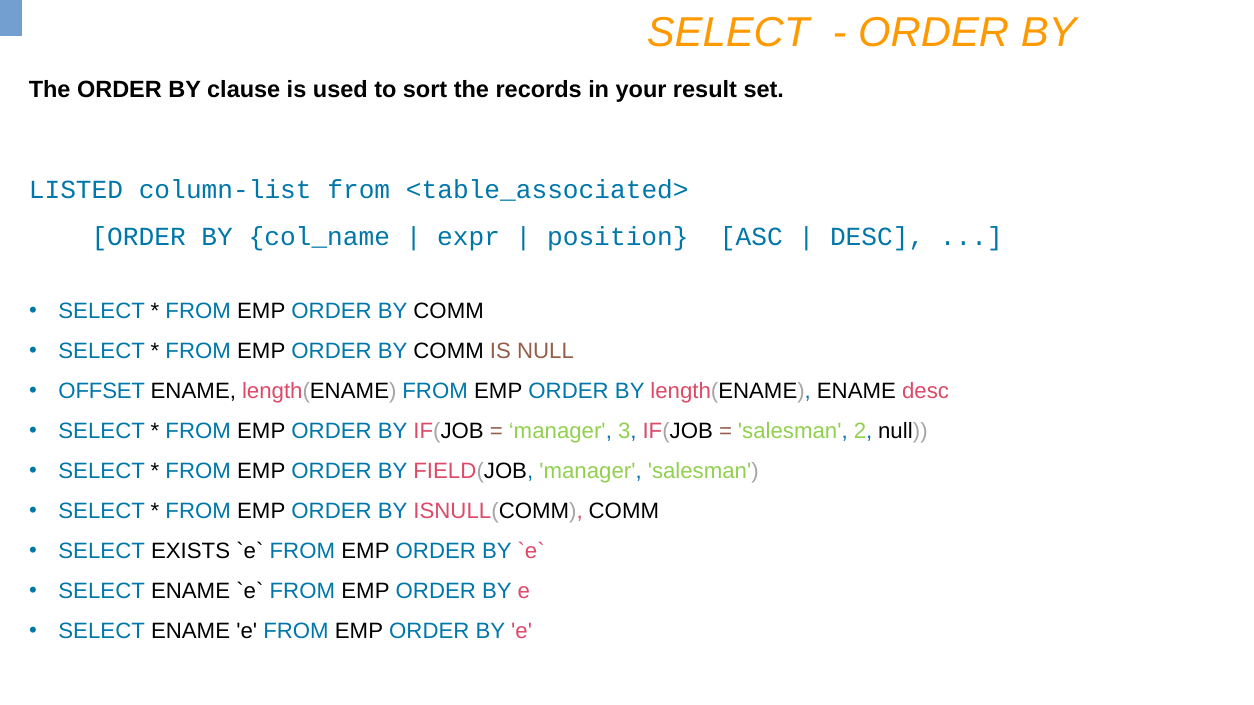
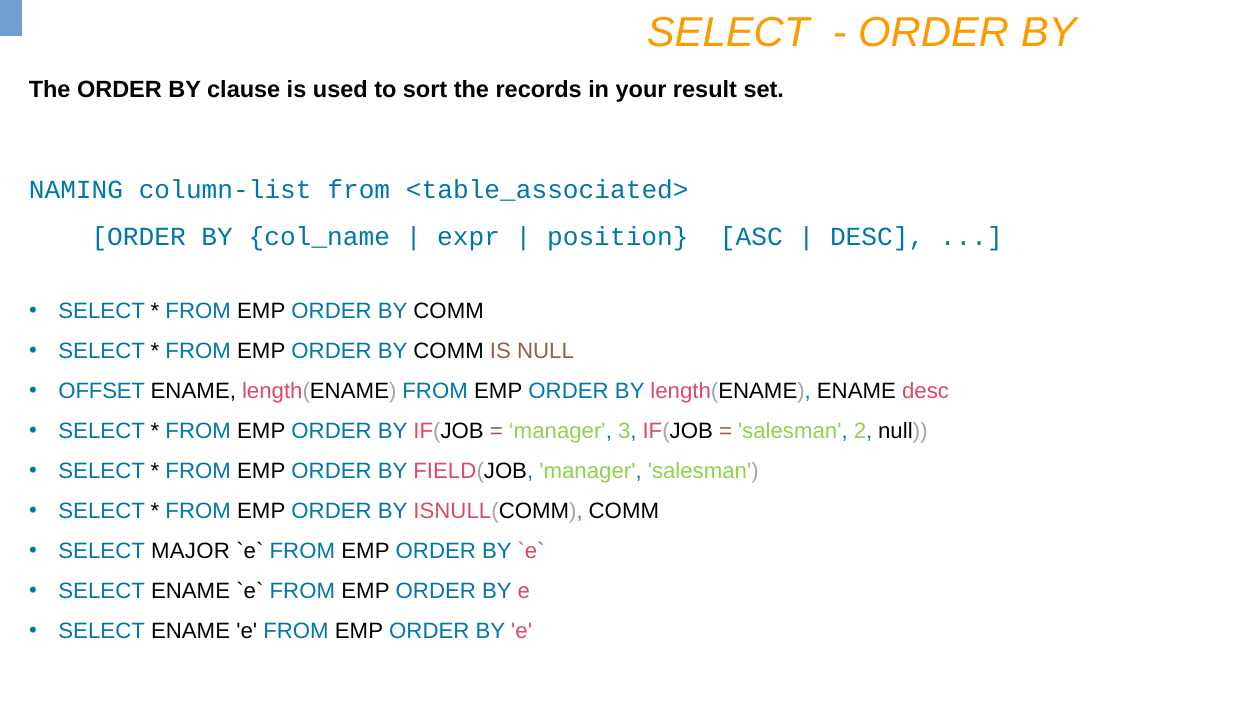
LISTED: LISTED -> NAMING
EXISTS: EXISTS -> MAJOR
